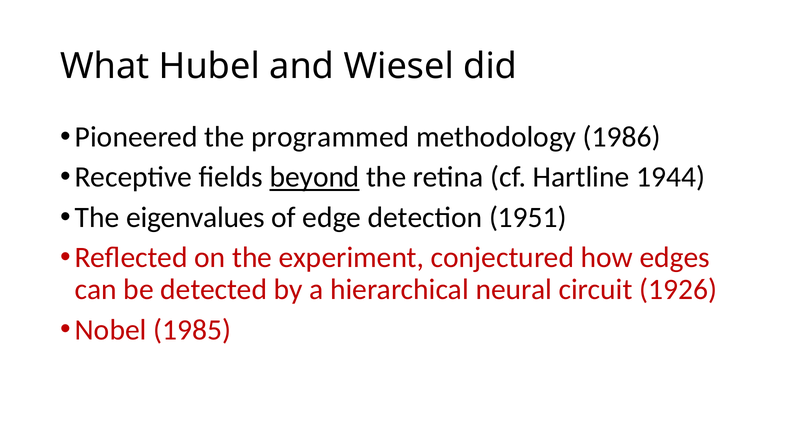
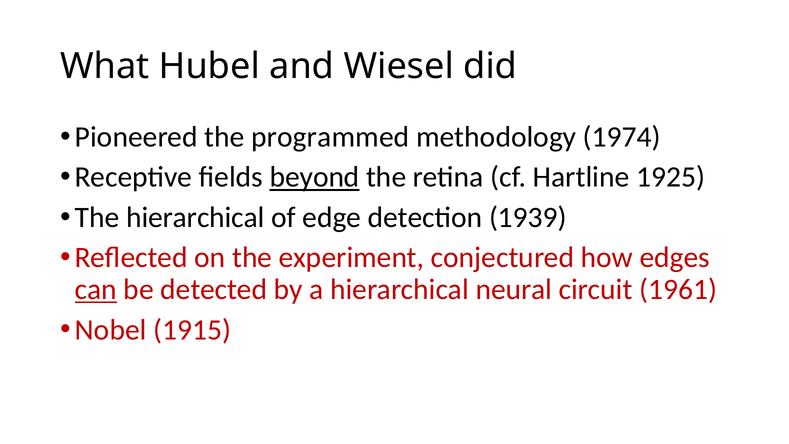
1986: 1986 -> 1974
1944: 1944 -> 1925
The eigenvalues: eigenvalues -> hierarchical
1951: 1951 -> 1939
can underline: none -> present
1926: 1926 -> 1961
1985: 1985 -> 1915
